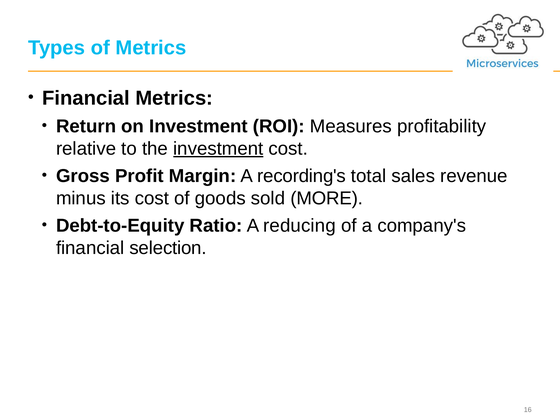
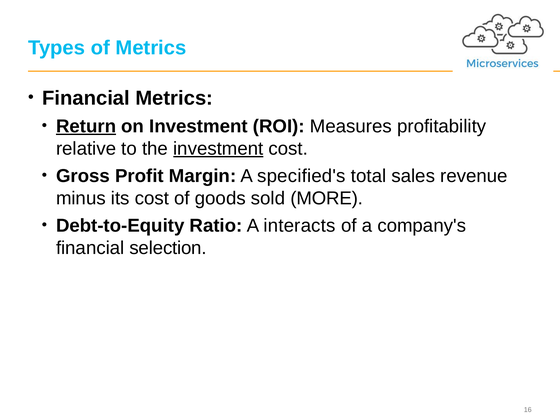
Return underline: none -> present
recording's: recording's -> specified's
reducing: reducing -> interacts
